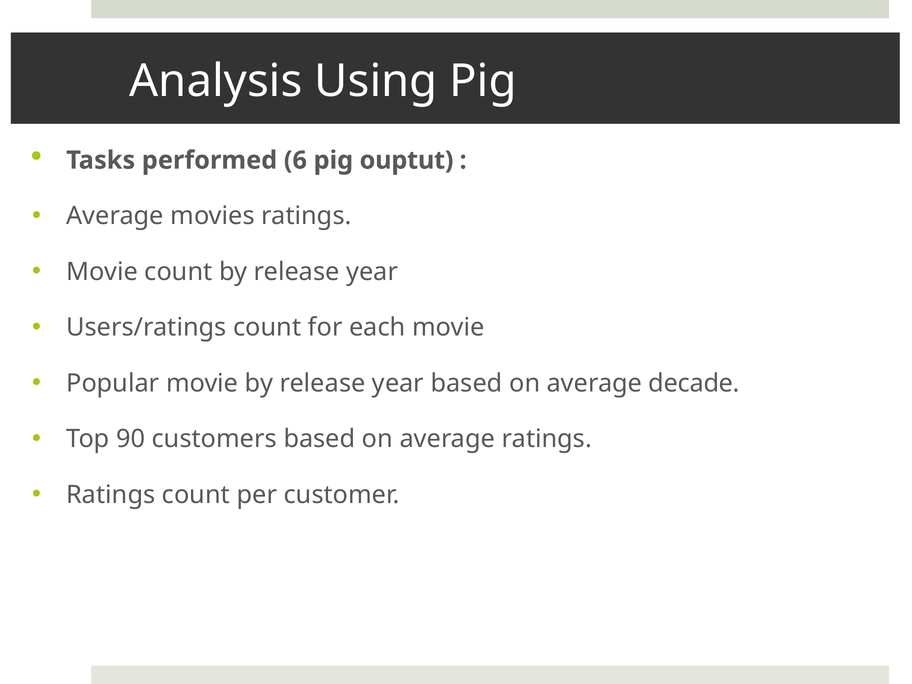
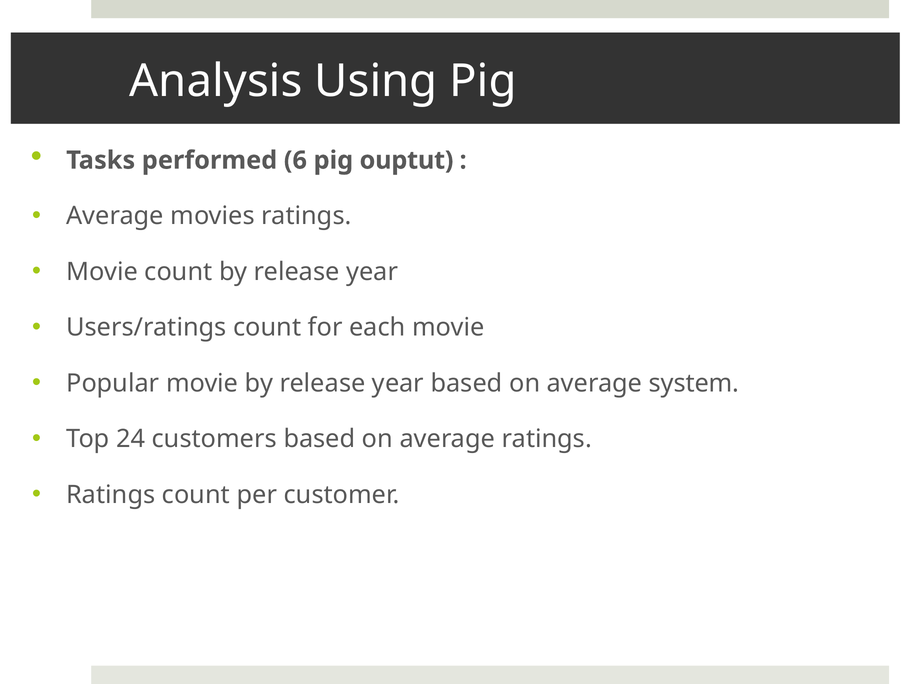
decade: decade -> system
90: 90 -> 24
